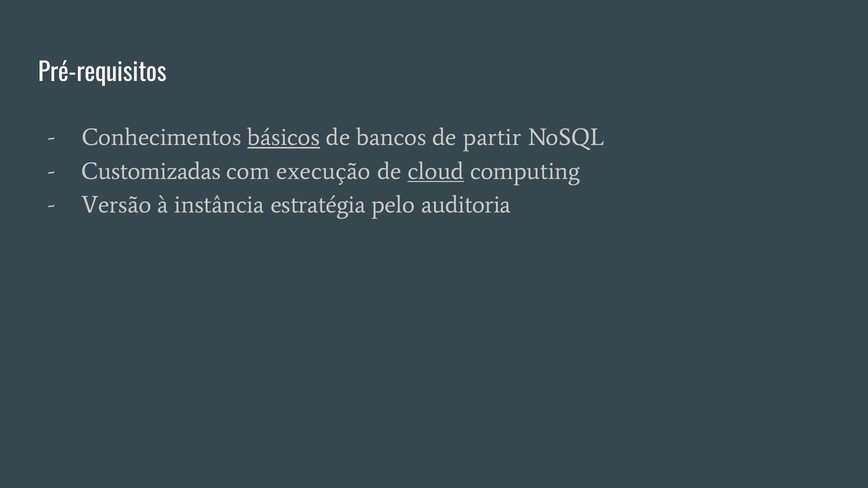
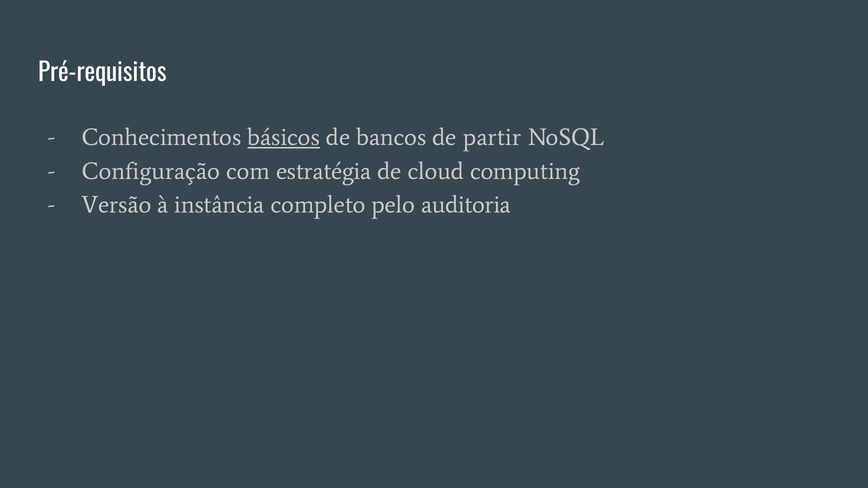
Customizadas: Customizadas -> Configuração
execução: execução -> estratégia
cloud underline: present -> none
estratégia: estratégia -> completo
